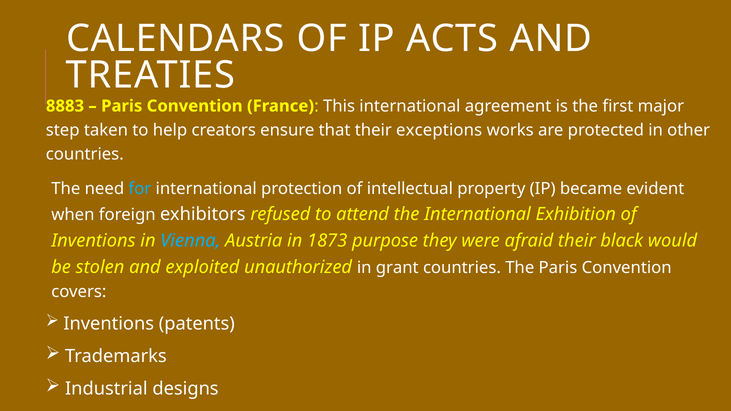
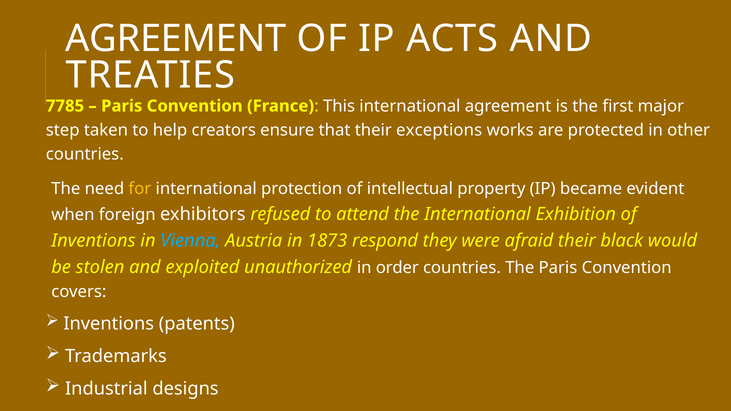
CALENDARS at (175, 39): CALENDARS -> AGREEMENT
8883: 8883 -> 7785
for colour: light blue -> yellow
purpose: purpose -> respond
grant: grant -> order
